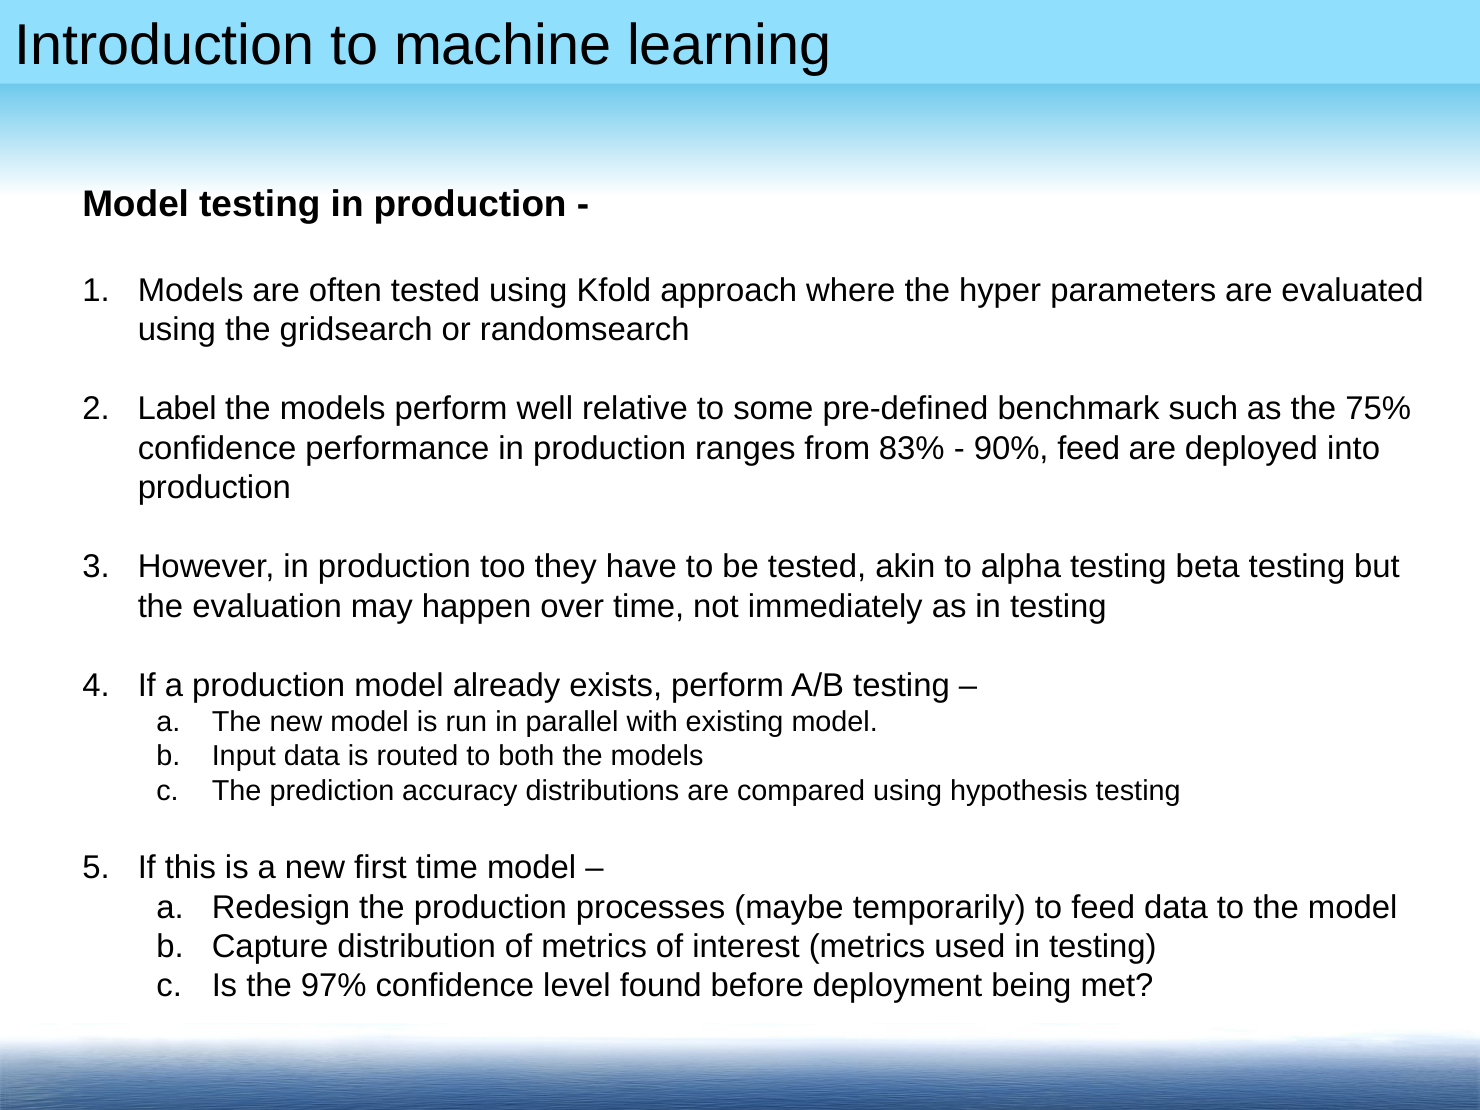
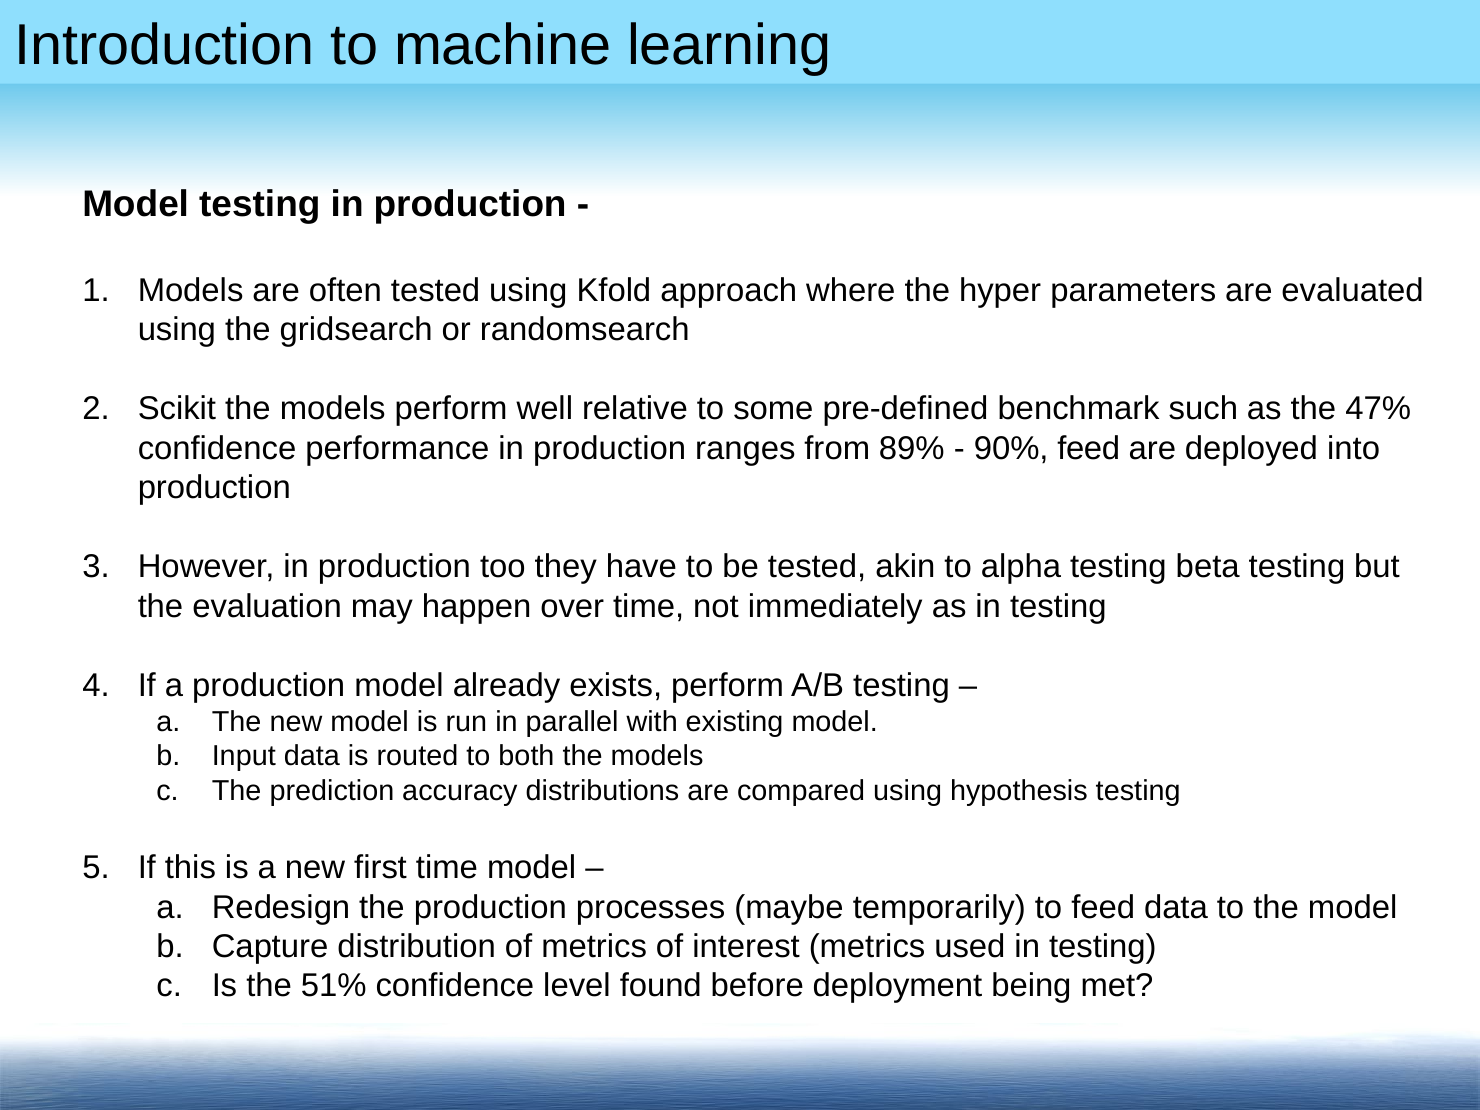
Label: Label -> Scikit
75%: 75% -> 47%
83%: 83% -> 89%
97%: 97% -> 51%
